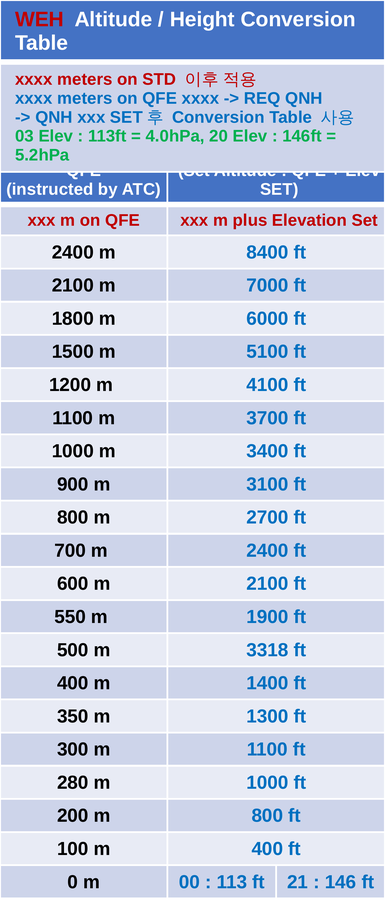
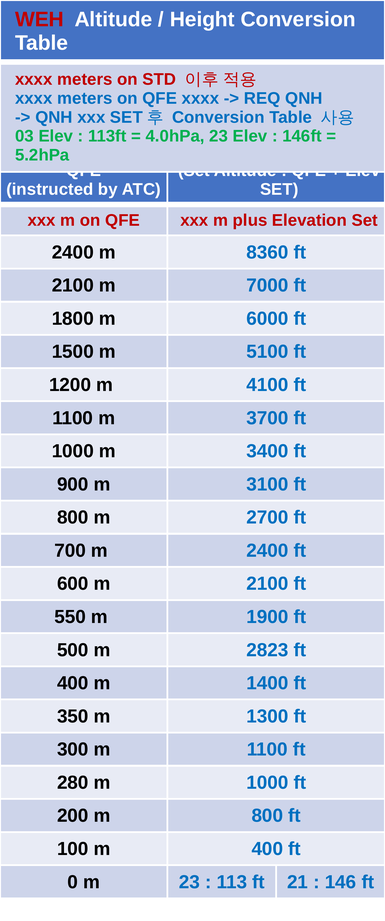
4.0hPa 20: 20 -> 23
8400: 8400 -> 8360
3318: 3318 -> 2823
m 00: 00 -> 23
